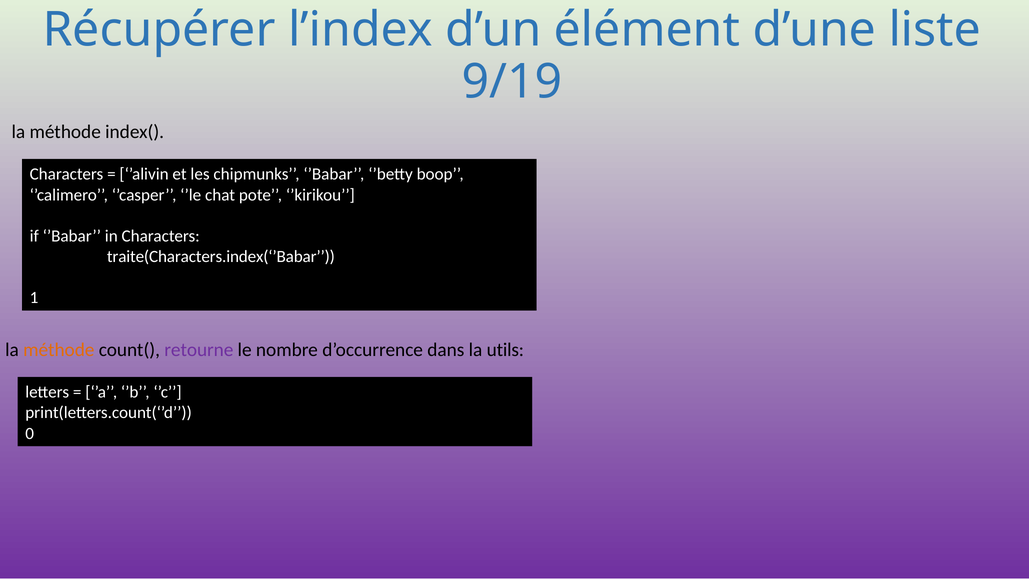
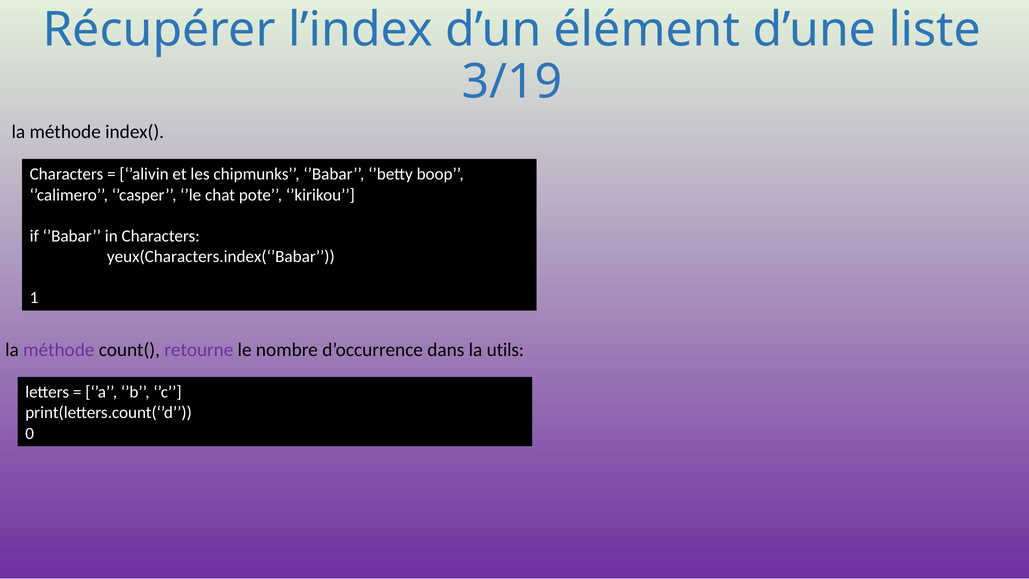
9/19: 9/19 -> 3/19
traite(Characters.index(‘’Babar: traite(Characters.index(‘’Babar -> yeux(Characters.index(‘’Babar
méthode at (59, 350) colour: orange -> purple
